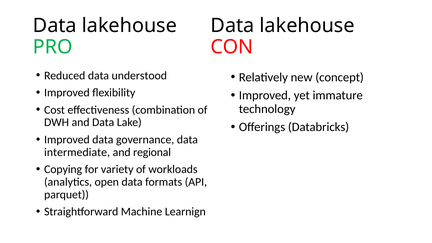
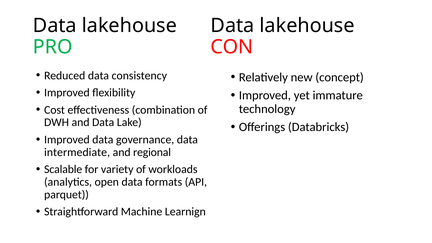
understood: understood -> consistency
Copying: Copying -> Scalable
